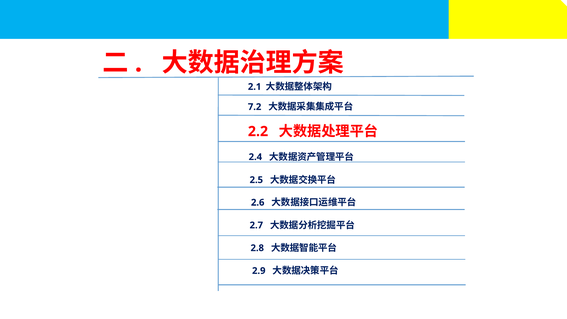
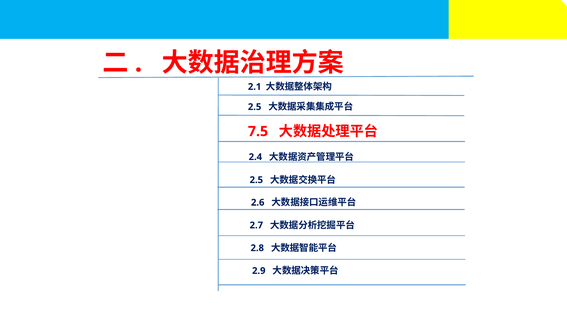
7.2 at (255, 107): 7.2 -> 2.5
2.2: 2.2 -> 7.5
